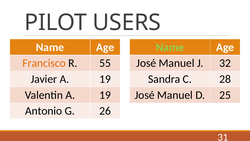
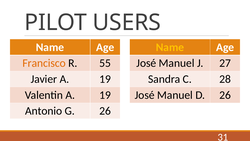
Name at (170, 47) colour: light green -> yellow
32: 32 -> 27
D 25: 25 -> 26
